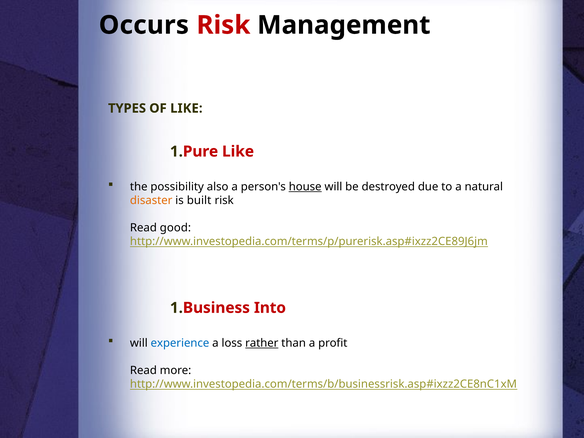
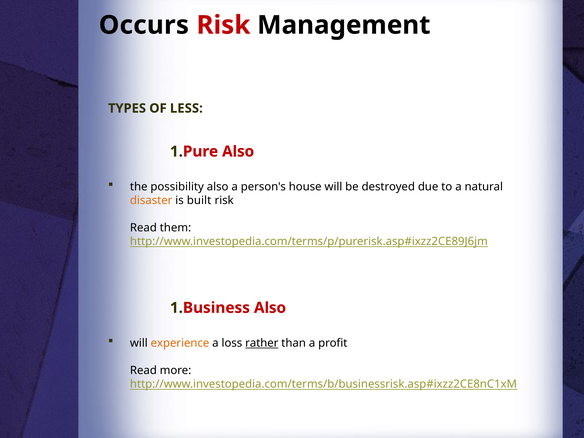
OF LIKE: LIKE -> LESS
Like at (238, 151): Like -> Also
house underline: present -> none
good: good -> them
Into at (270, 308): Into -> Also
experience colour: blue -> orange
